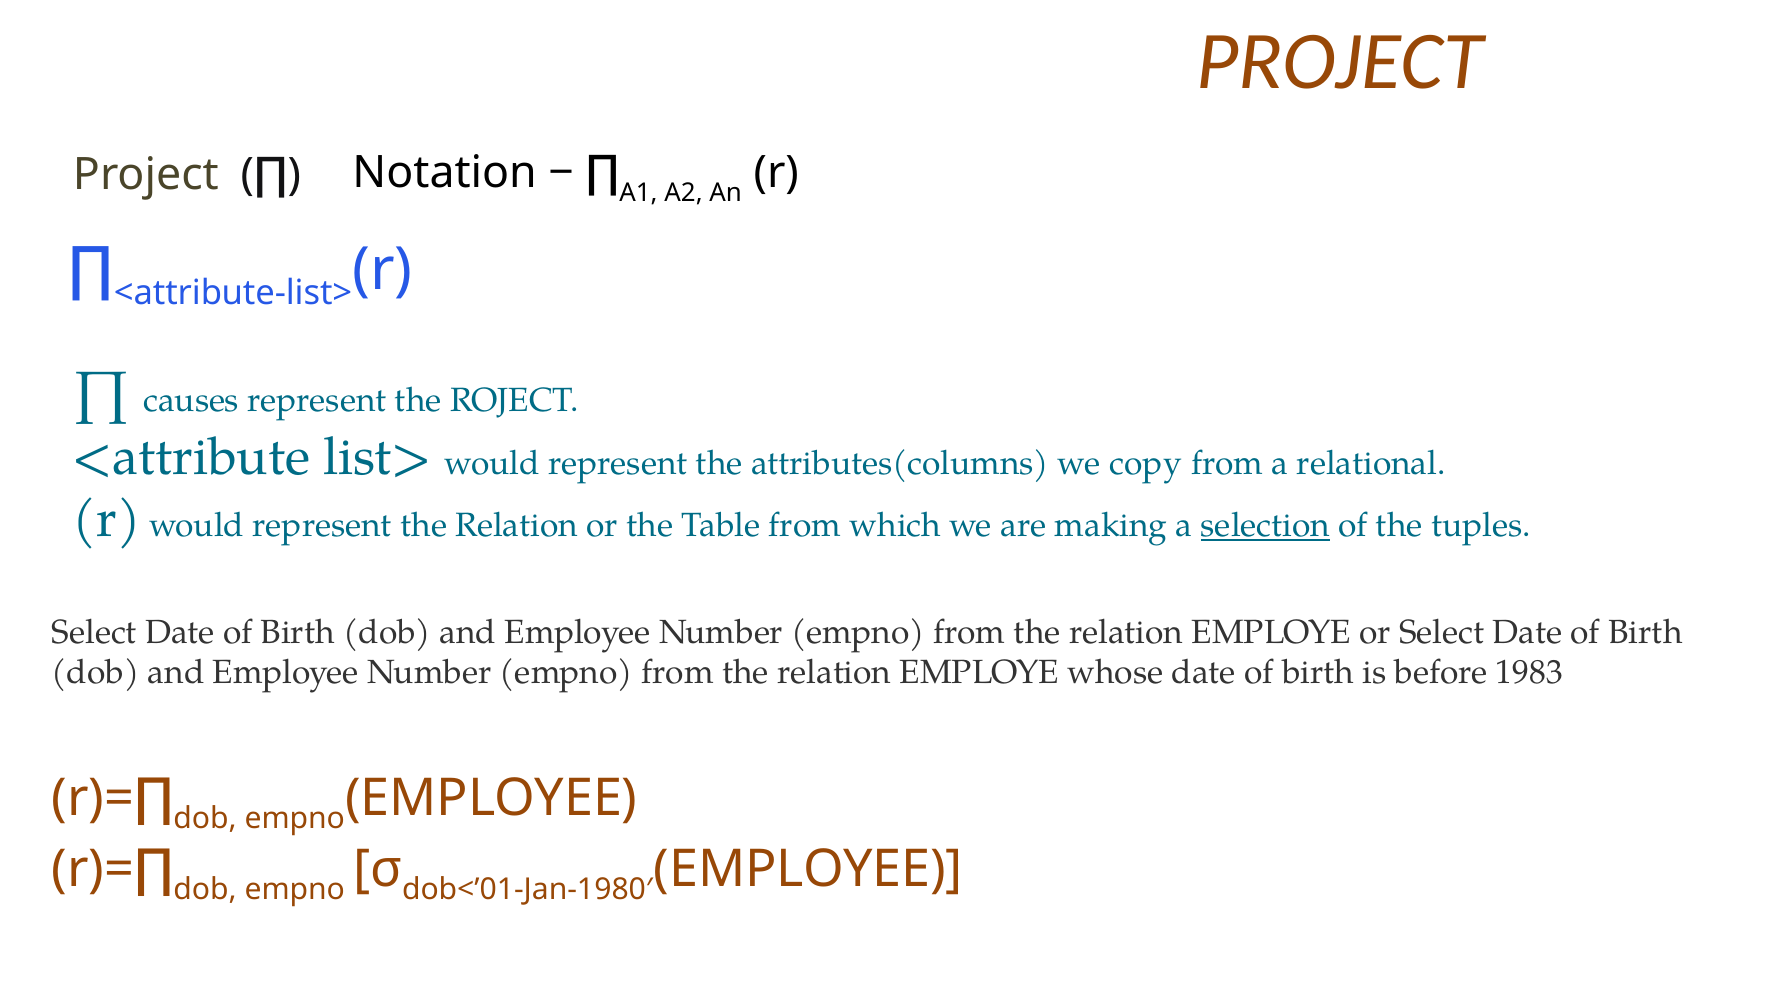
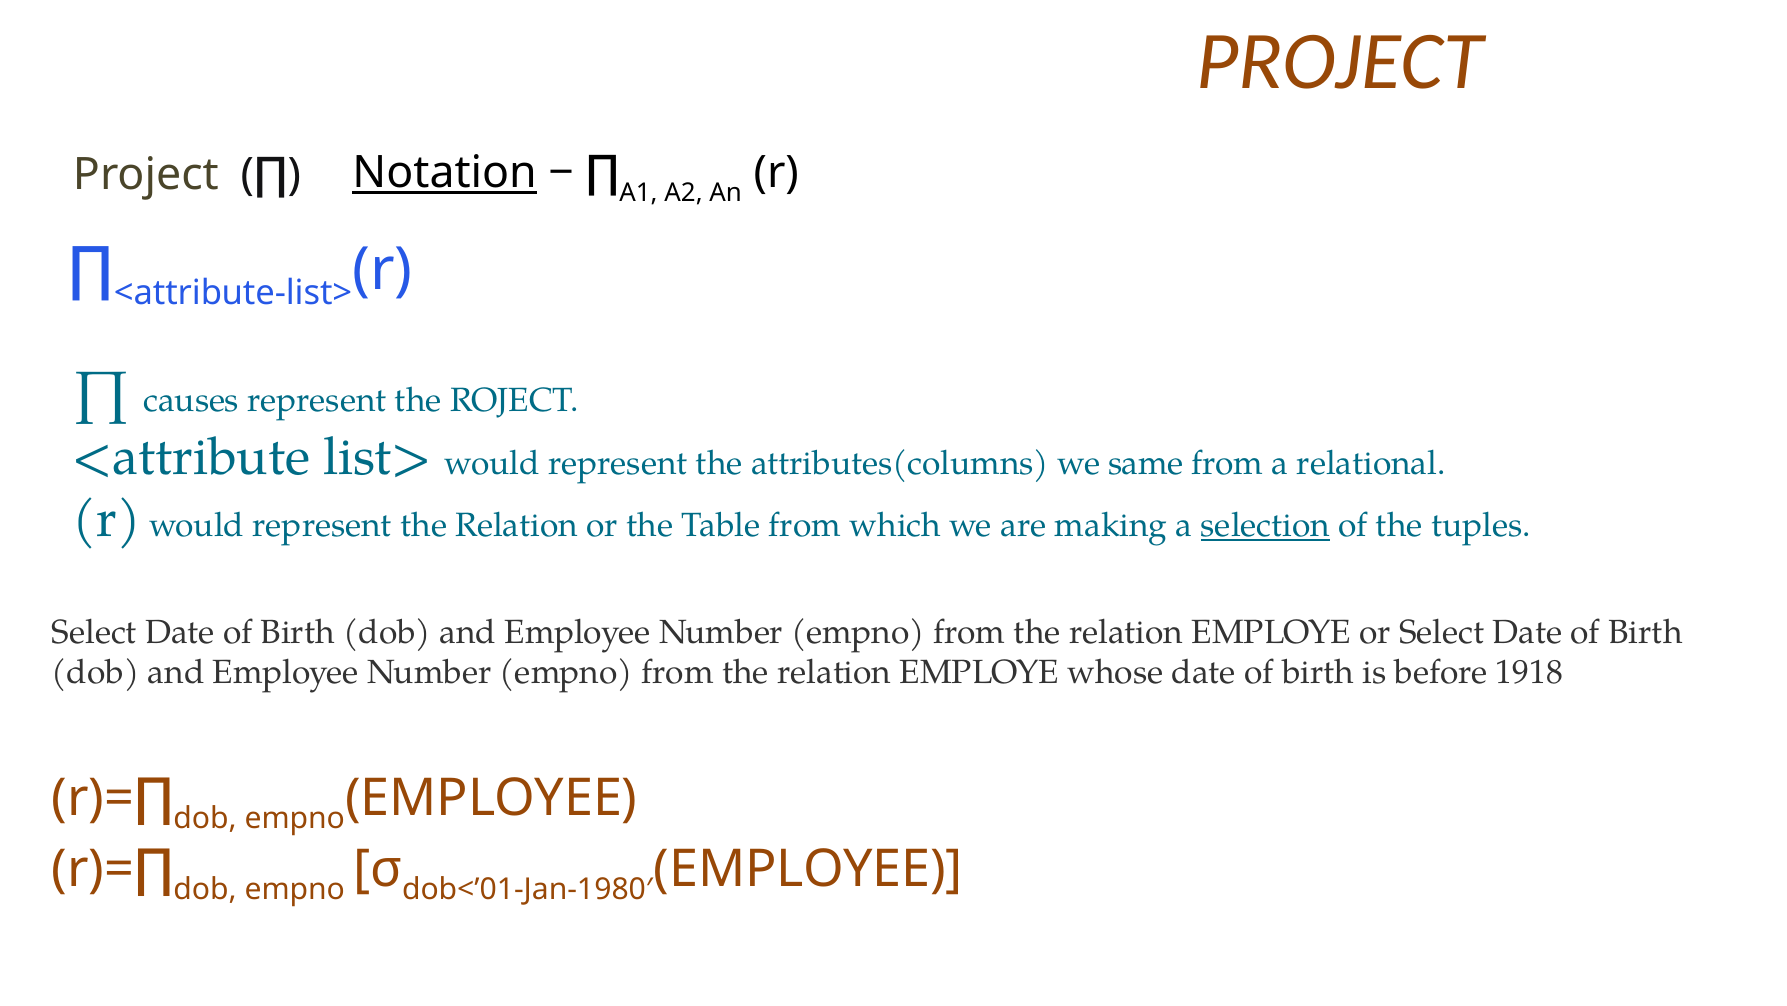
Notation underline: none -> present
copy: copy -> same
1983: 1983 -> 1918
